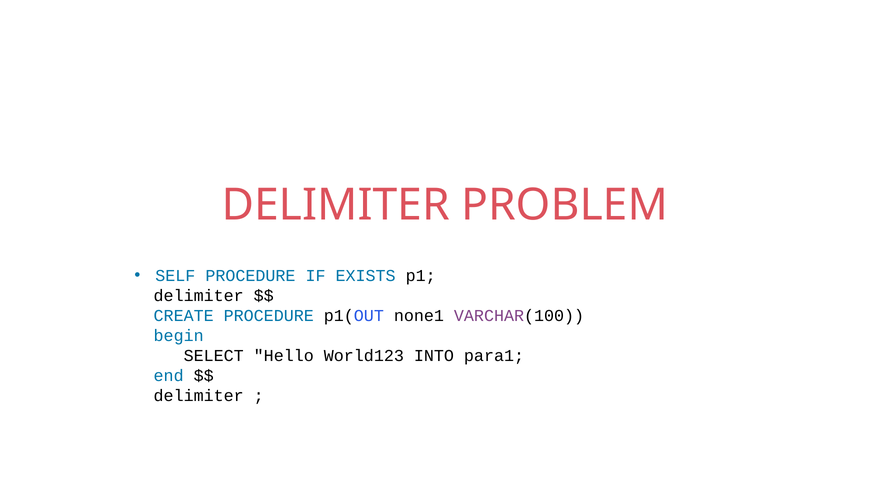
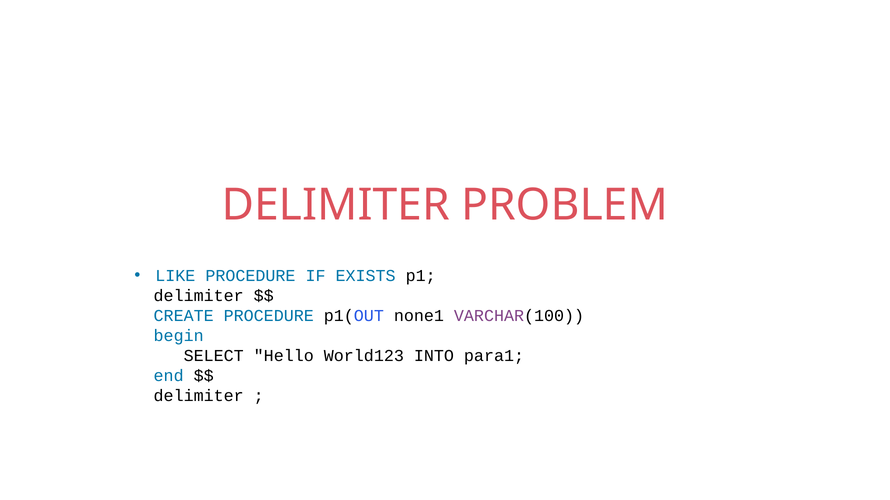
SELF: SELF -> LIKE
